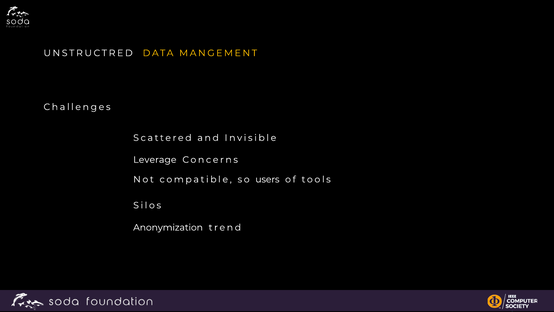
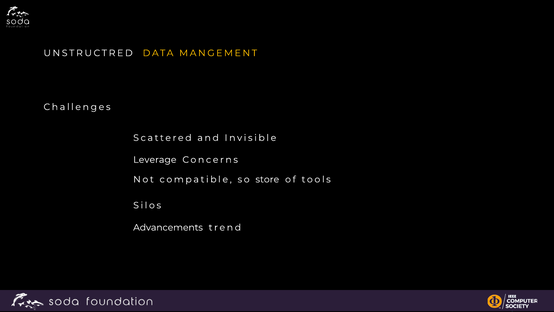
users: users -> store
Anonymization: Anonymization -> Advancements
